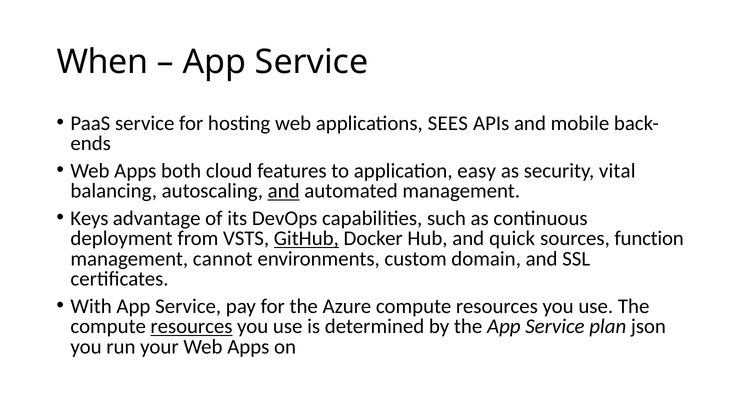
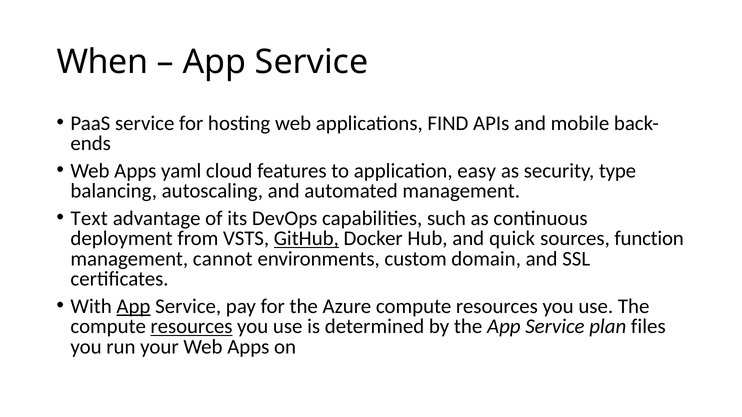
SEES: SEES -> FIND
both: both -> yaml
vital: vital -> type
and at (284, 191) underline: present -> none
Keys: Keys -> Text
App at (133, 307) underline: none -> present
json: json -> files
